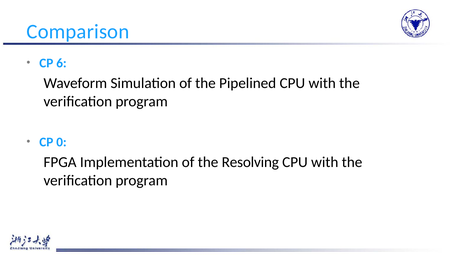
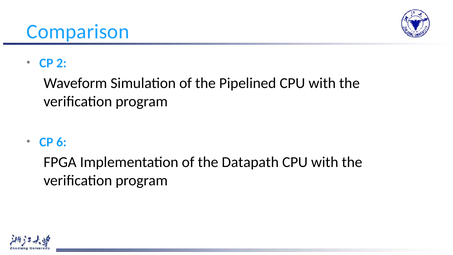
6: 6 -> 2
0: 0 -> 6
Resolving: Resolving -> Datapath
